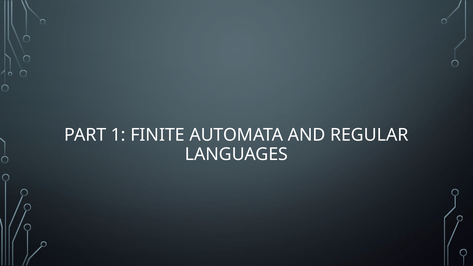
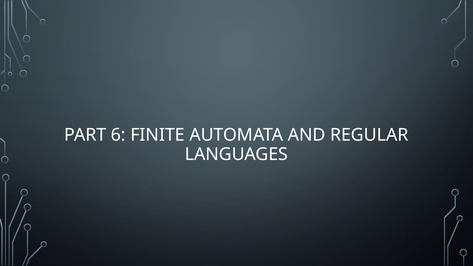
1: 1 -> 6
